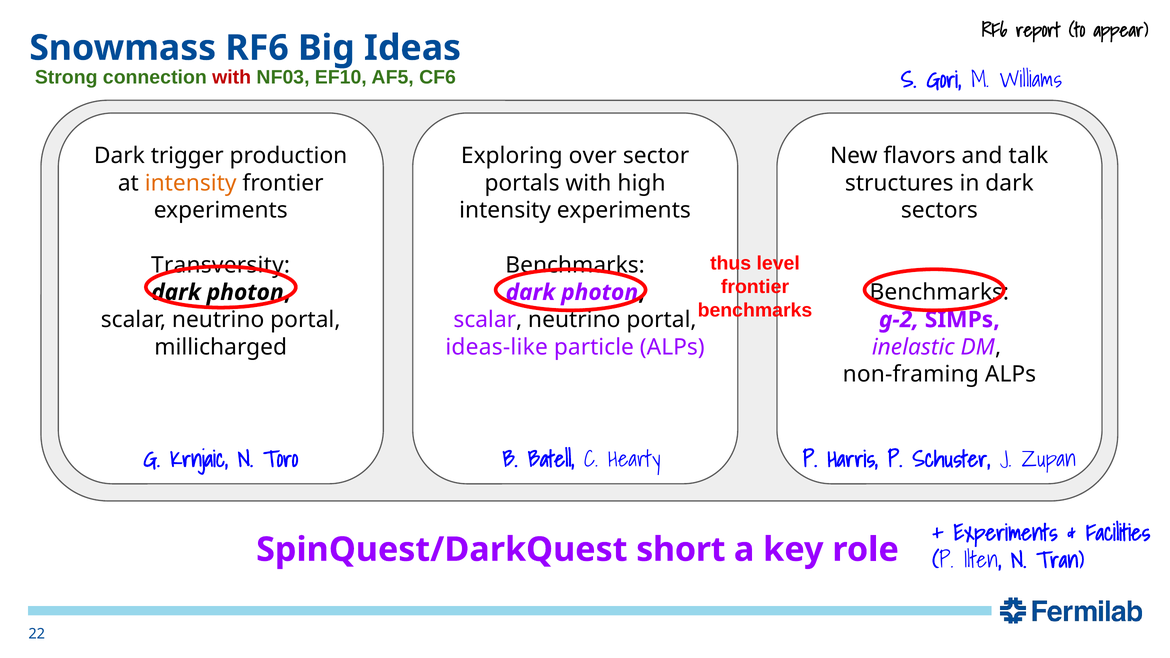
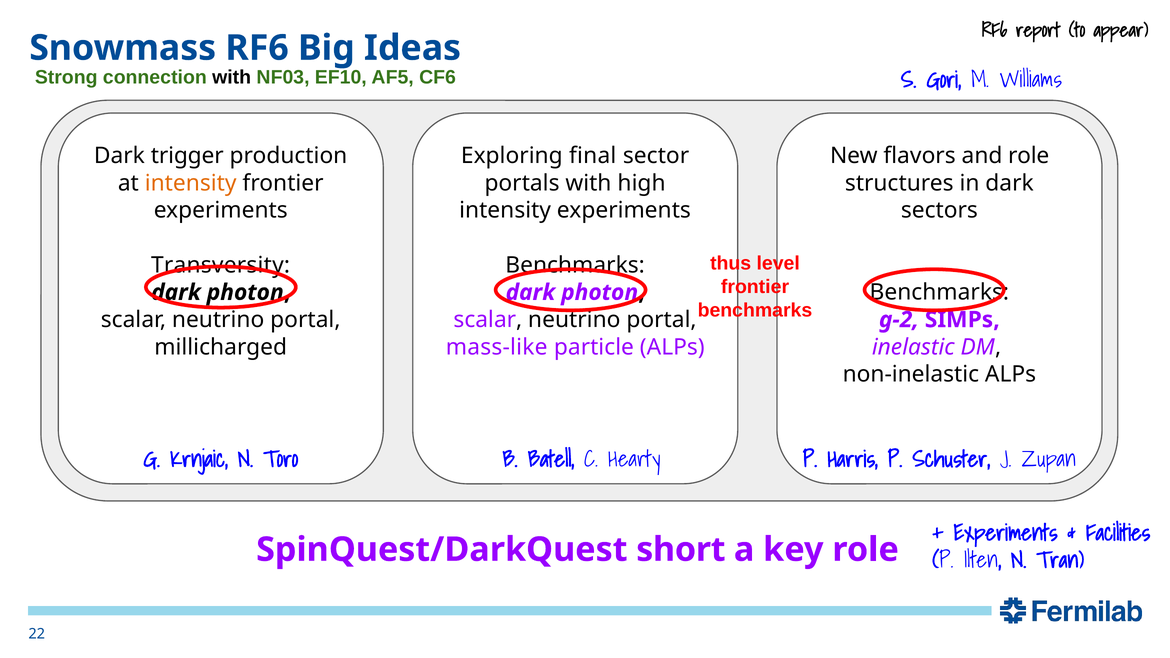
with at (232, 77) colour: red -> black
over: over -> final
and talk: talk -> role
ideas-like: ideas-like -> mass-like
non-framing: non-framing -> non-inelastic
